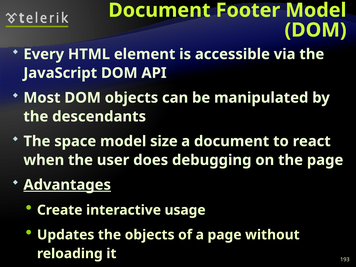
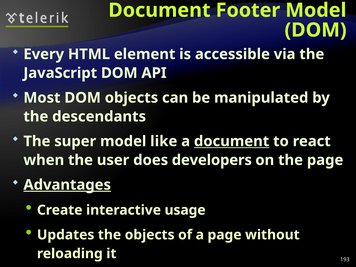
space: space -> super
size: size -> like
document at (232, 141) underline: none -> present
debugging: debugging -> developers
